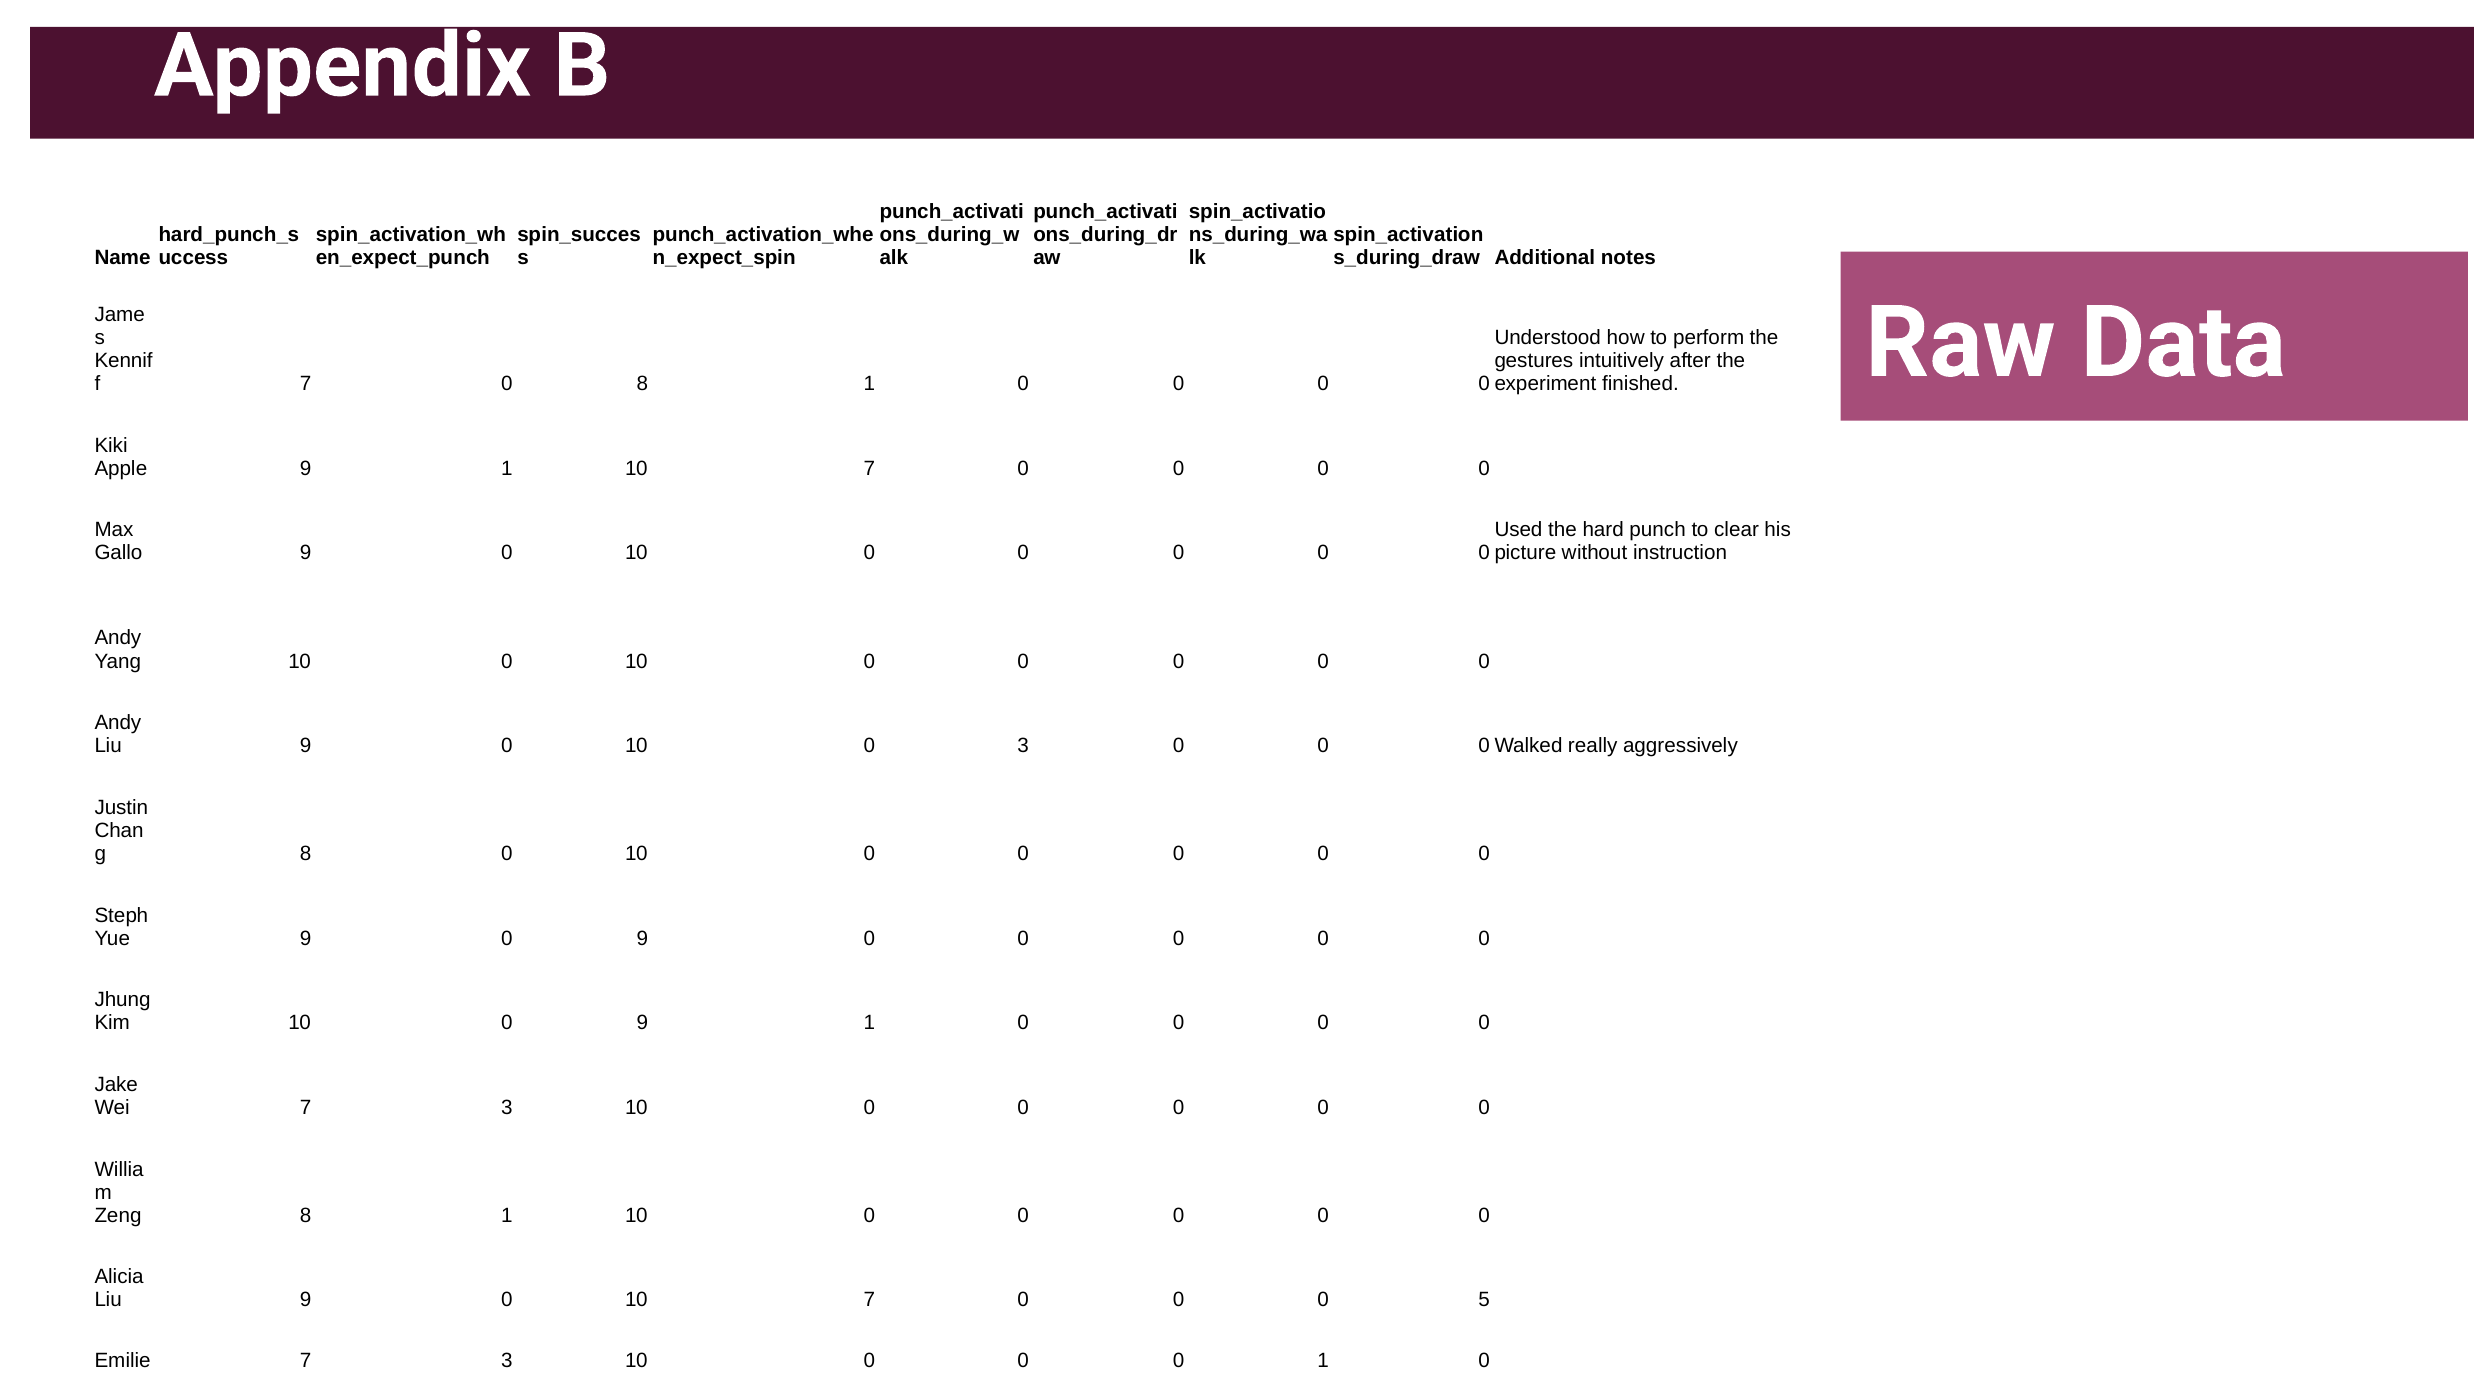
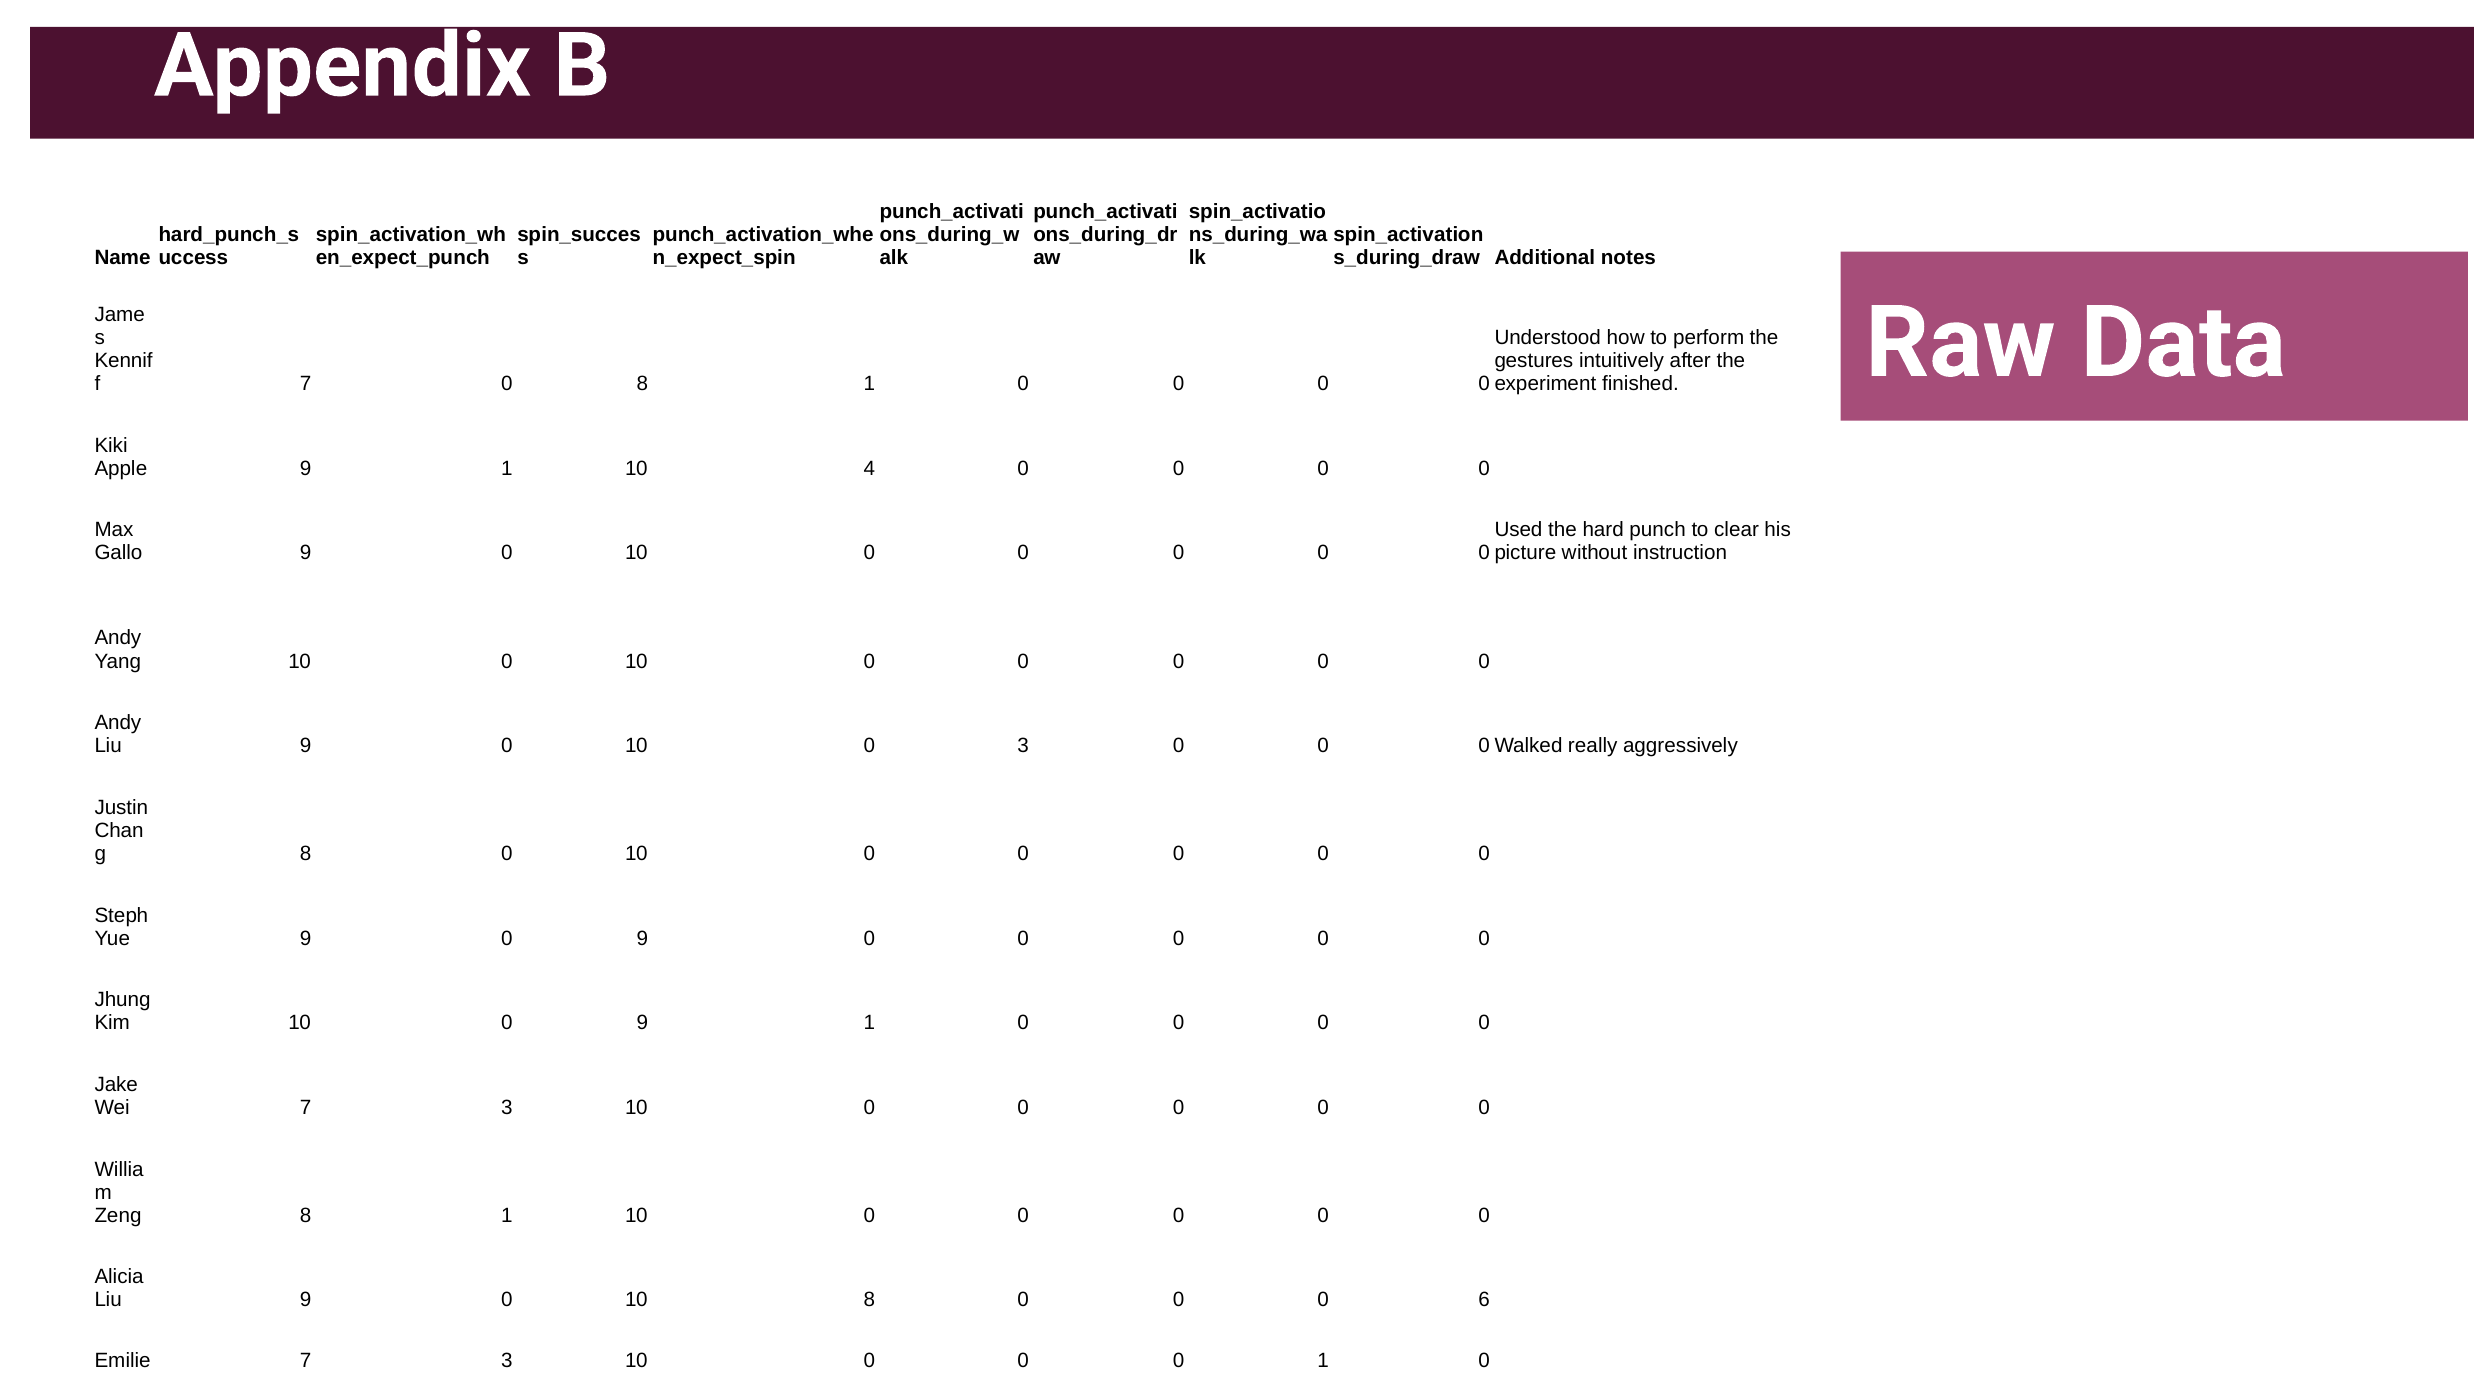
1 10 7: 7 -> 4
0 10 7: 7 -> 8
5: 5 -> 6
